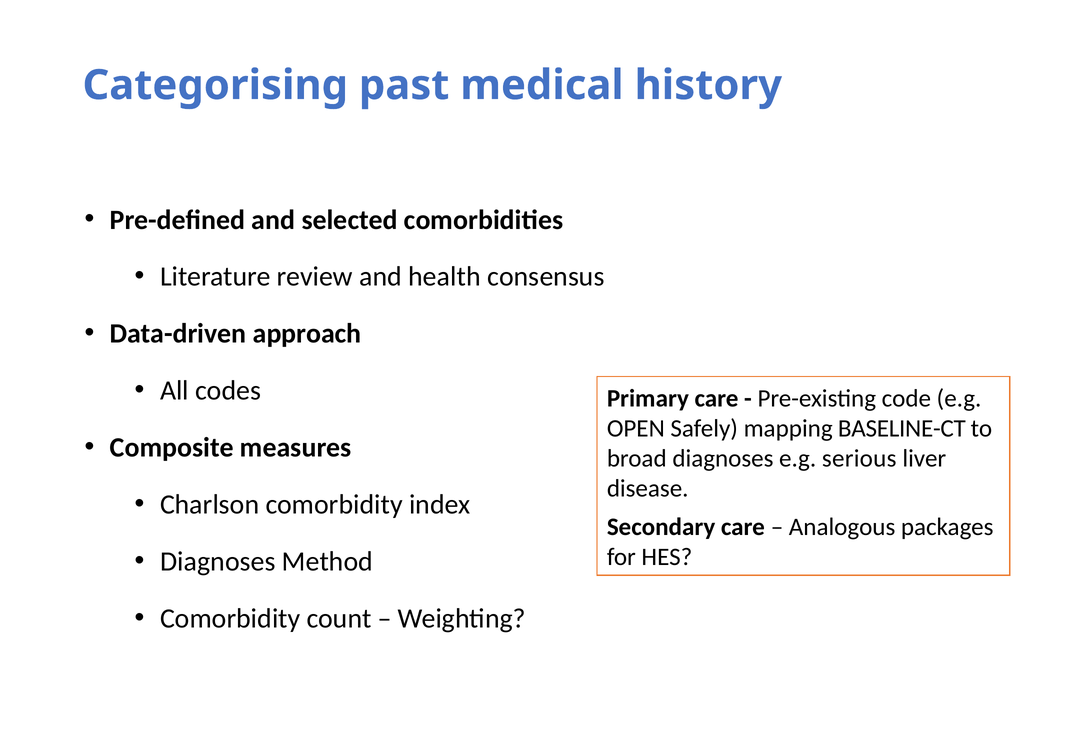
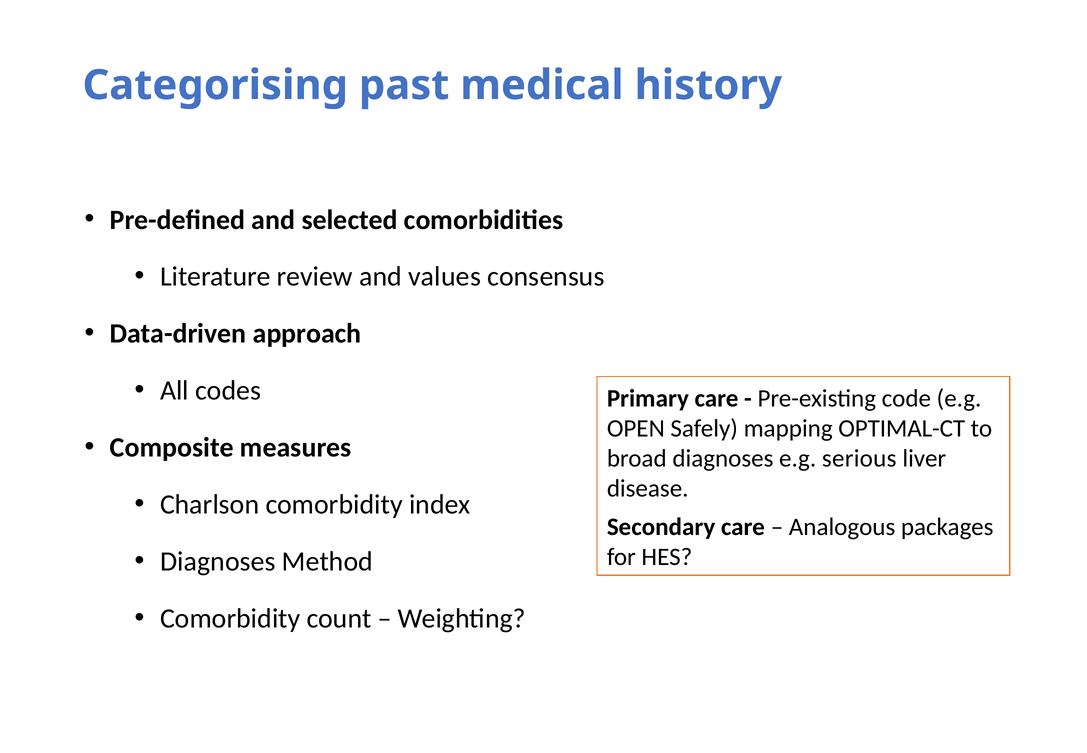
health: health -> values
BASELINE-CT: BASELINE-CT -> OPTIMAL-CT
